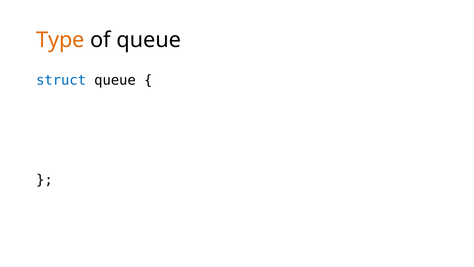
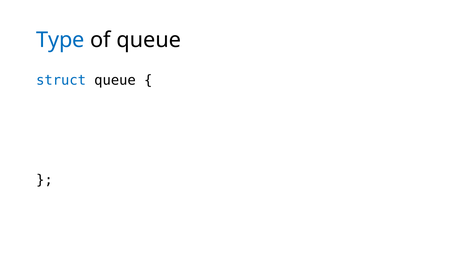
Type colour: orange -> blue
